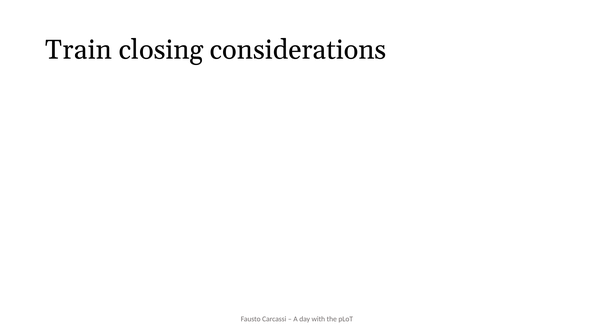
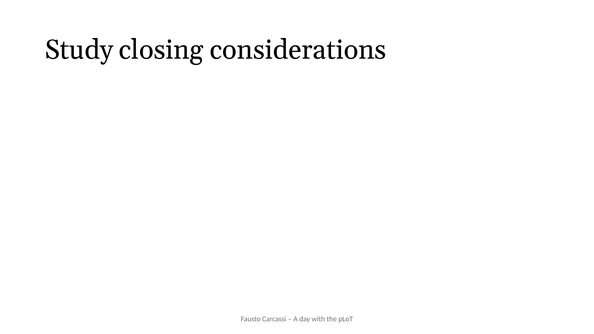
Train: Train -> Study
